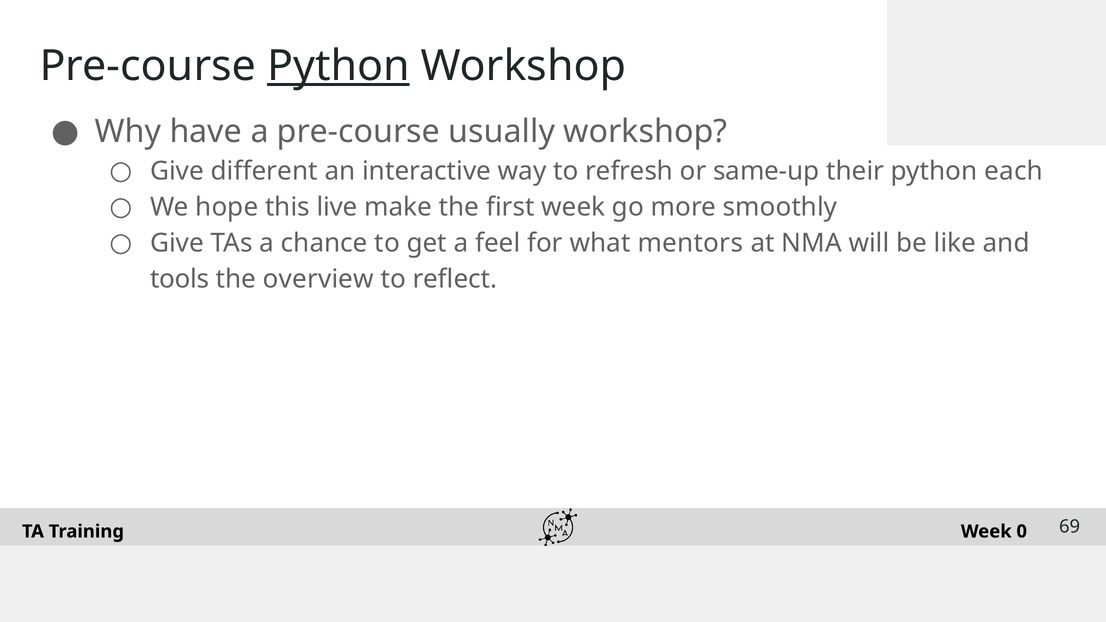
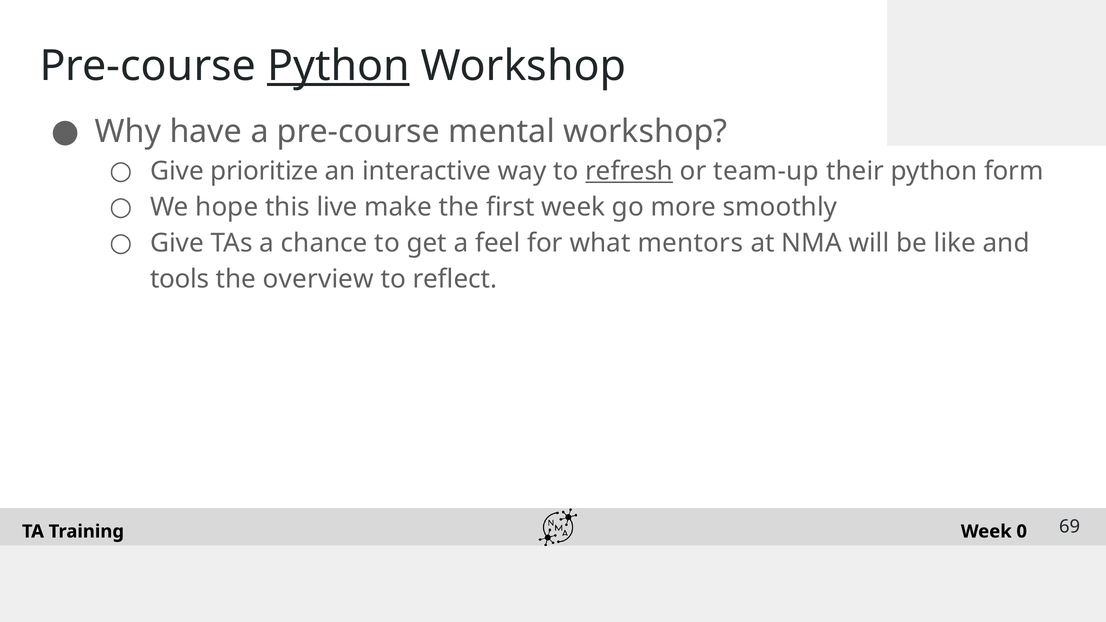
usually: usually -> mental
different: different -> prioritize
refresh underline: none -> present
same-up: same-up -> team-up
each: each -> form
